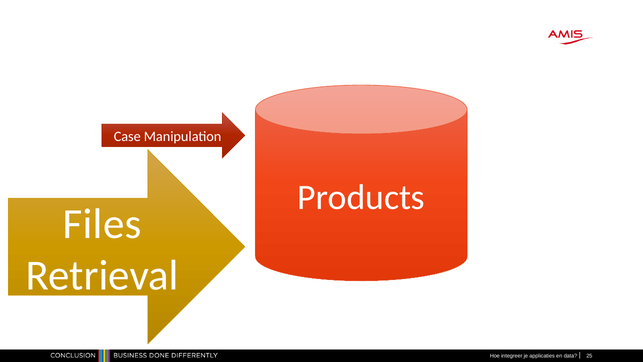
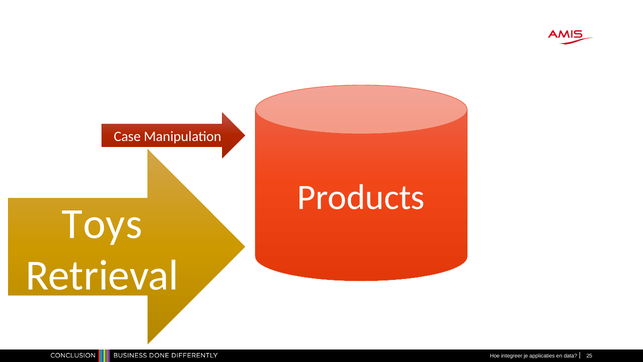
Files: Files -> Toys
